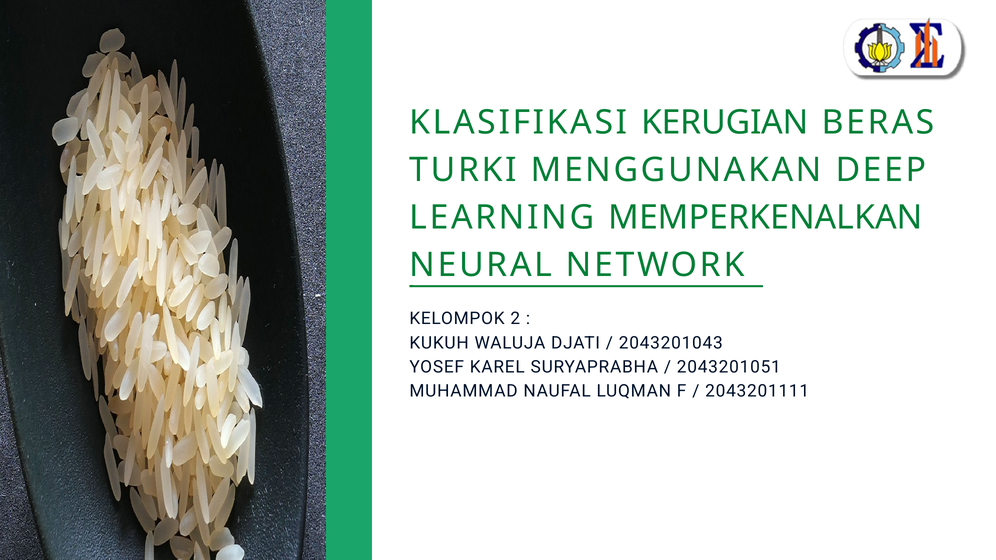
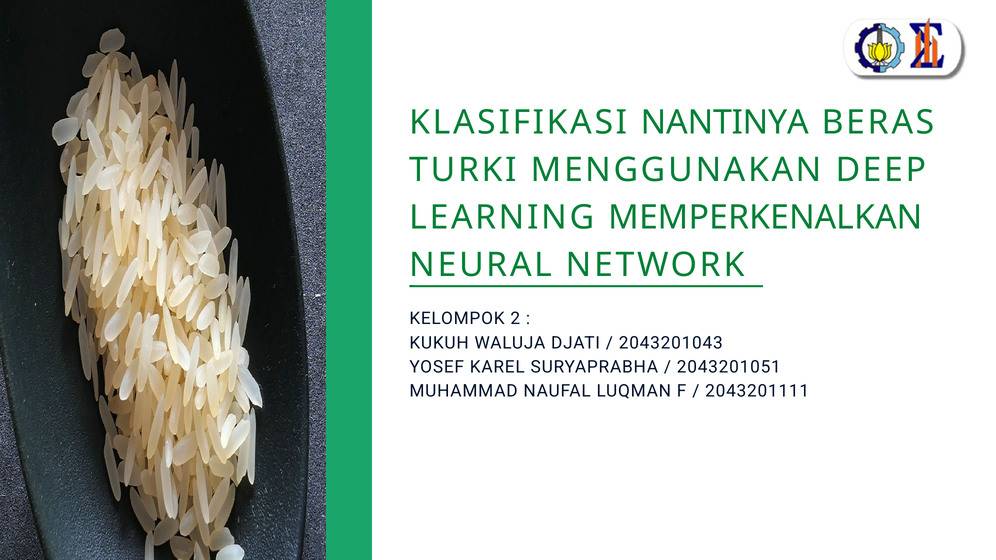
KERUGIAN: KERUGIAN -> NANTINYA
